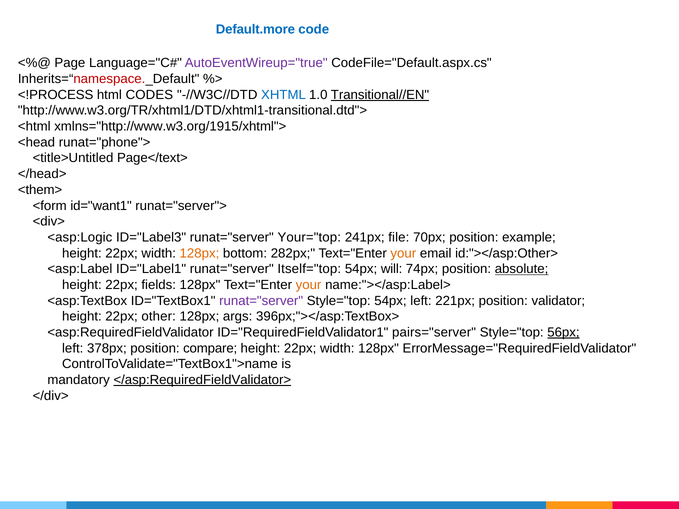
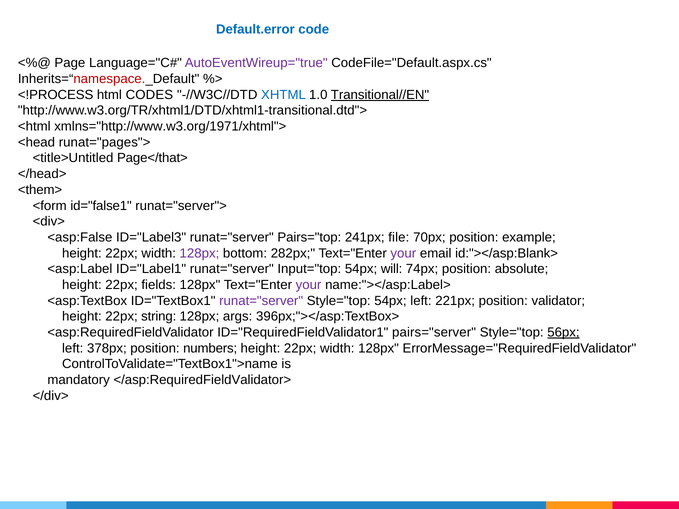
Default.more: Default.more -> Default.error
xmlns="http://www.w3.org/1915/xhtml">: xmlns="http://www.w3.org/1915/xhtml"> -> xmlns="http://www.w3.org/1971/xhtml">
runat="phone">: runat="phone"> -> runat="pages">
Page</text>: Page</text> -> Page</that>
id="want1: id="want1 -> id="false1
<asp:Logic: <asp:Logic -> <asp:False
Your="top: Your="top -> Pairs="top
128px at (199, 253) colour: orange -> purple
your at (403, 253) colour: orange -> purple
id:"></asp:Other>: id:"></asp:Other> -> id:"></asp:Blank>
Itself="top: Itself="top -> Input="top
absolute underline: present -> none
your at (309, 285) colour: orange -> purple
other: other -> string
compare: compare -> numbers
</asp:RequiredFieldValidator> underline: present -> none
